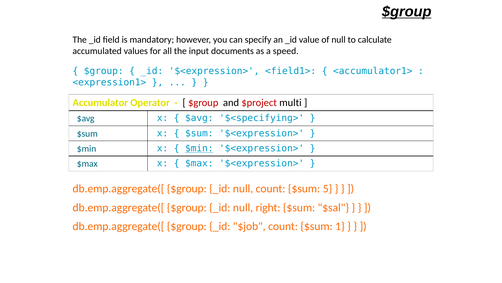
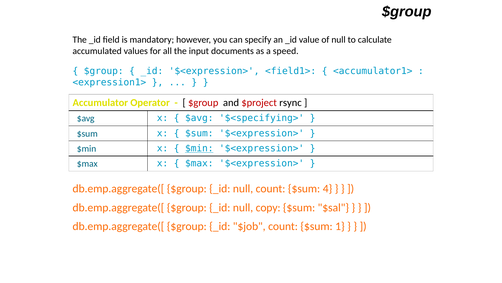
$group at (407, 12) underline: present -> none
multi: multi -> rsync
5: 5 -> 4
right: right -> copy
